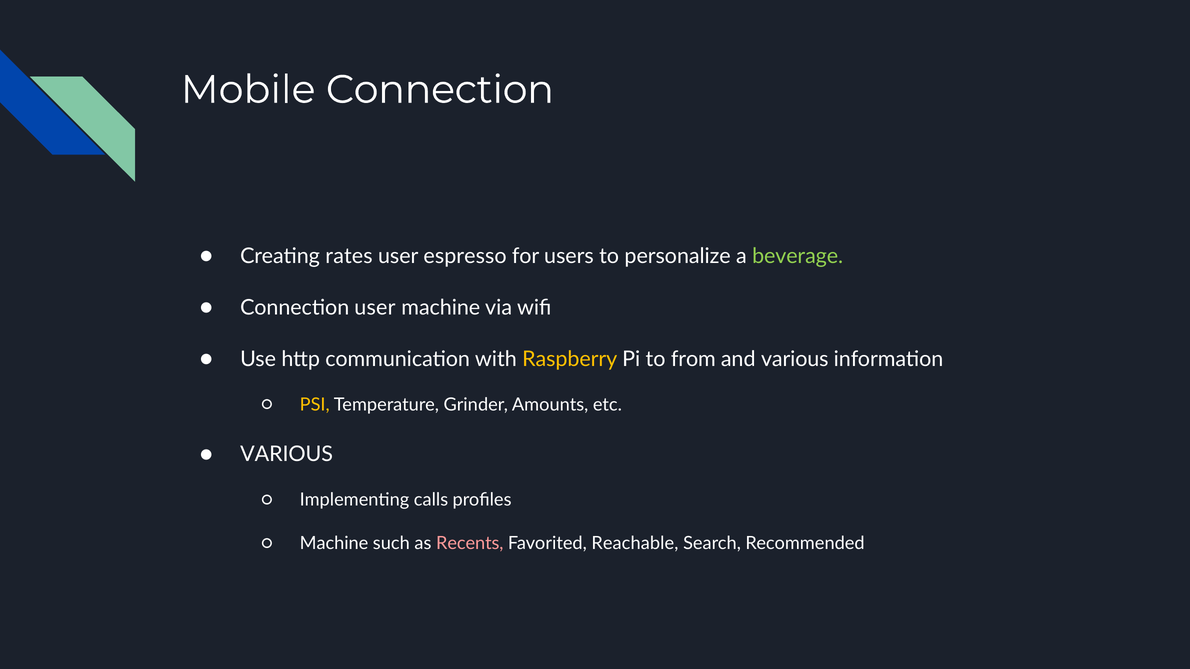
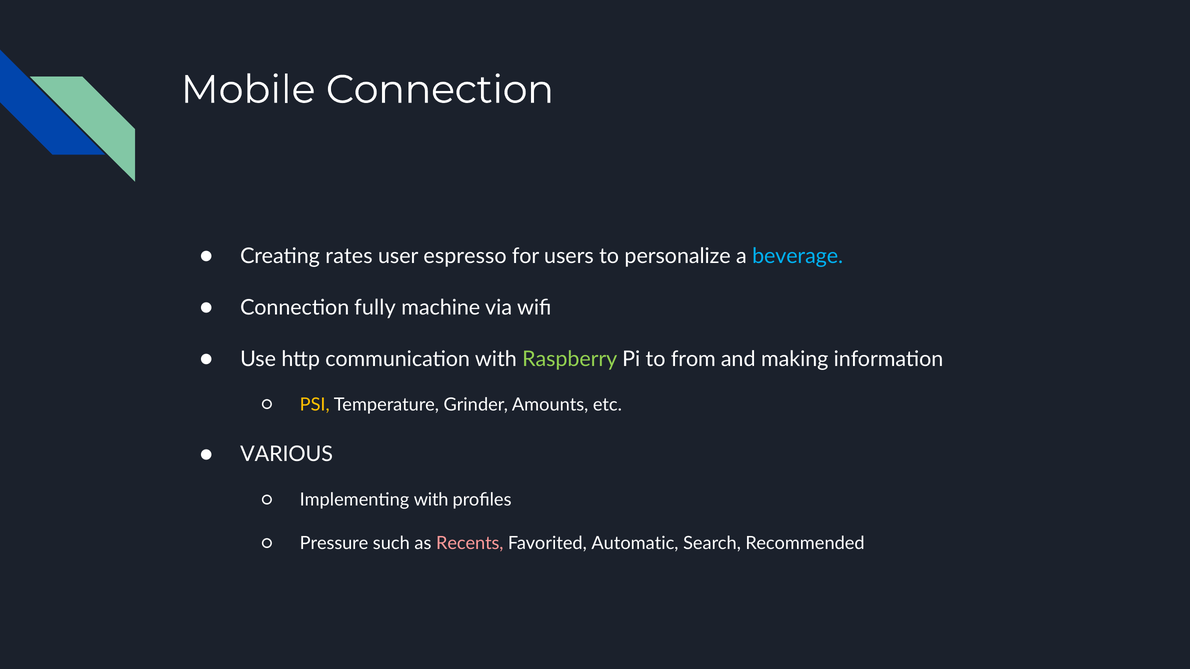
beverage colour: light green -> light blue
Connection user: user -> fully
Raspberry colour: yellow -> light green
and various: various -> making
Implementing calls: calls -> with
Machine at (334, 544): Machine -> Pressure
Reachable: Reachable -> Automatic
